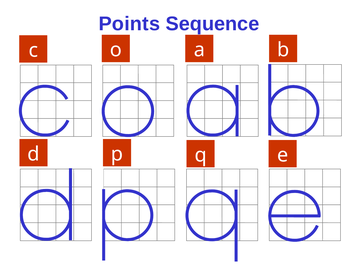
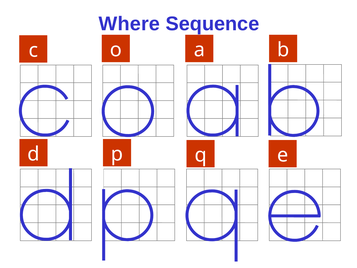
Points: Points -> Where
